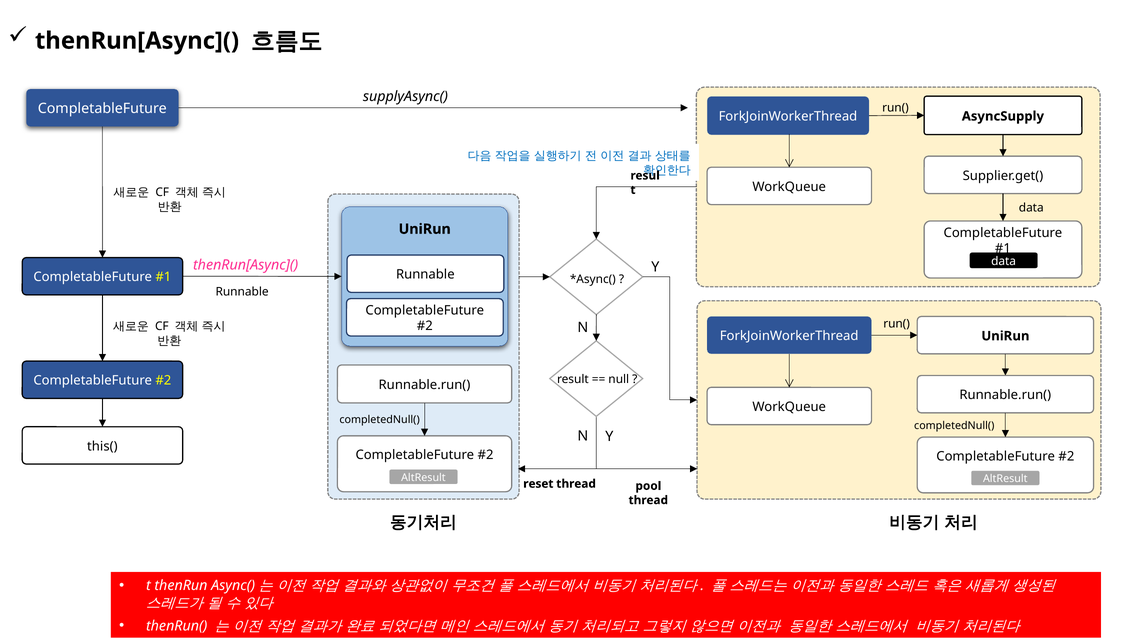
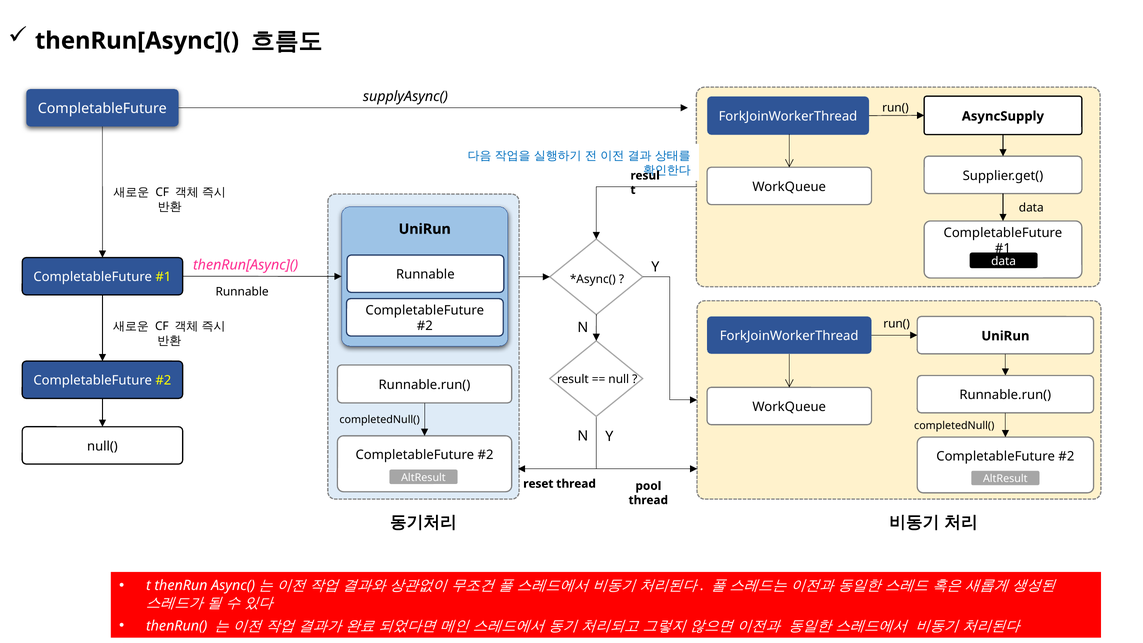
this(: this( -> null(
